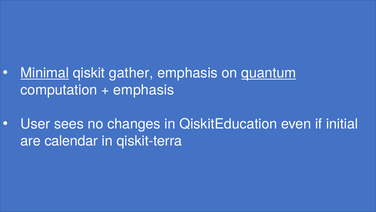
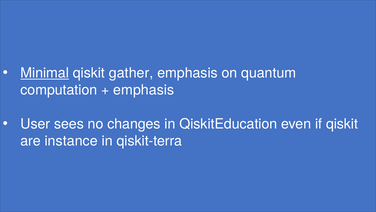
quantum underline: present -> none
if initial: initial -> qiskit
calendar: calendar -> instance
